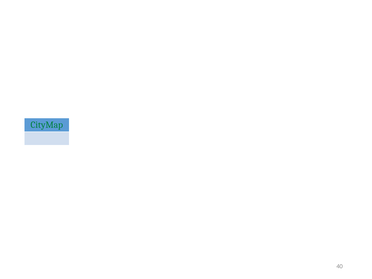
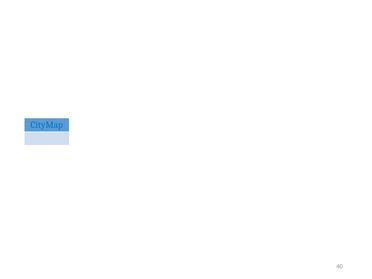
CityMap colour: green -> blue
